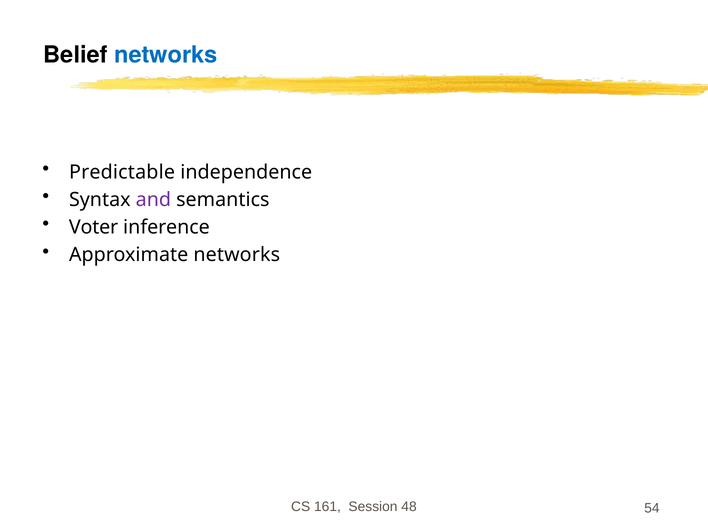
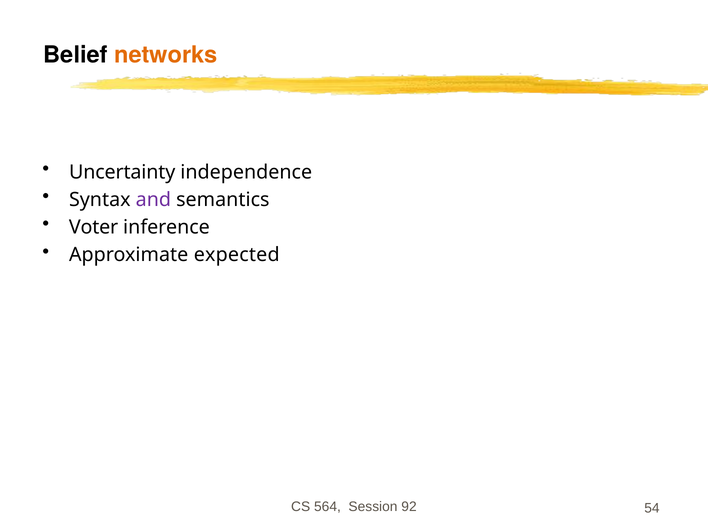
networks at (166, 55) colour: blue -> orange
Predictable: Predictable -> Uncertainty
Approximate networks: networks -> expected
161: 161 -> 564
48: 48 -> 92
